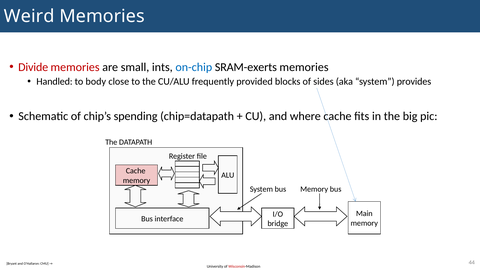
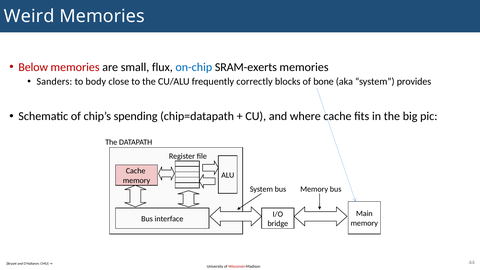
Divide: Divide -> Below
ints: ints -> flux
Handled: Handled -> Sanders
provided: provided -> correctly
sides: sides -> bone
